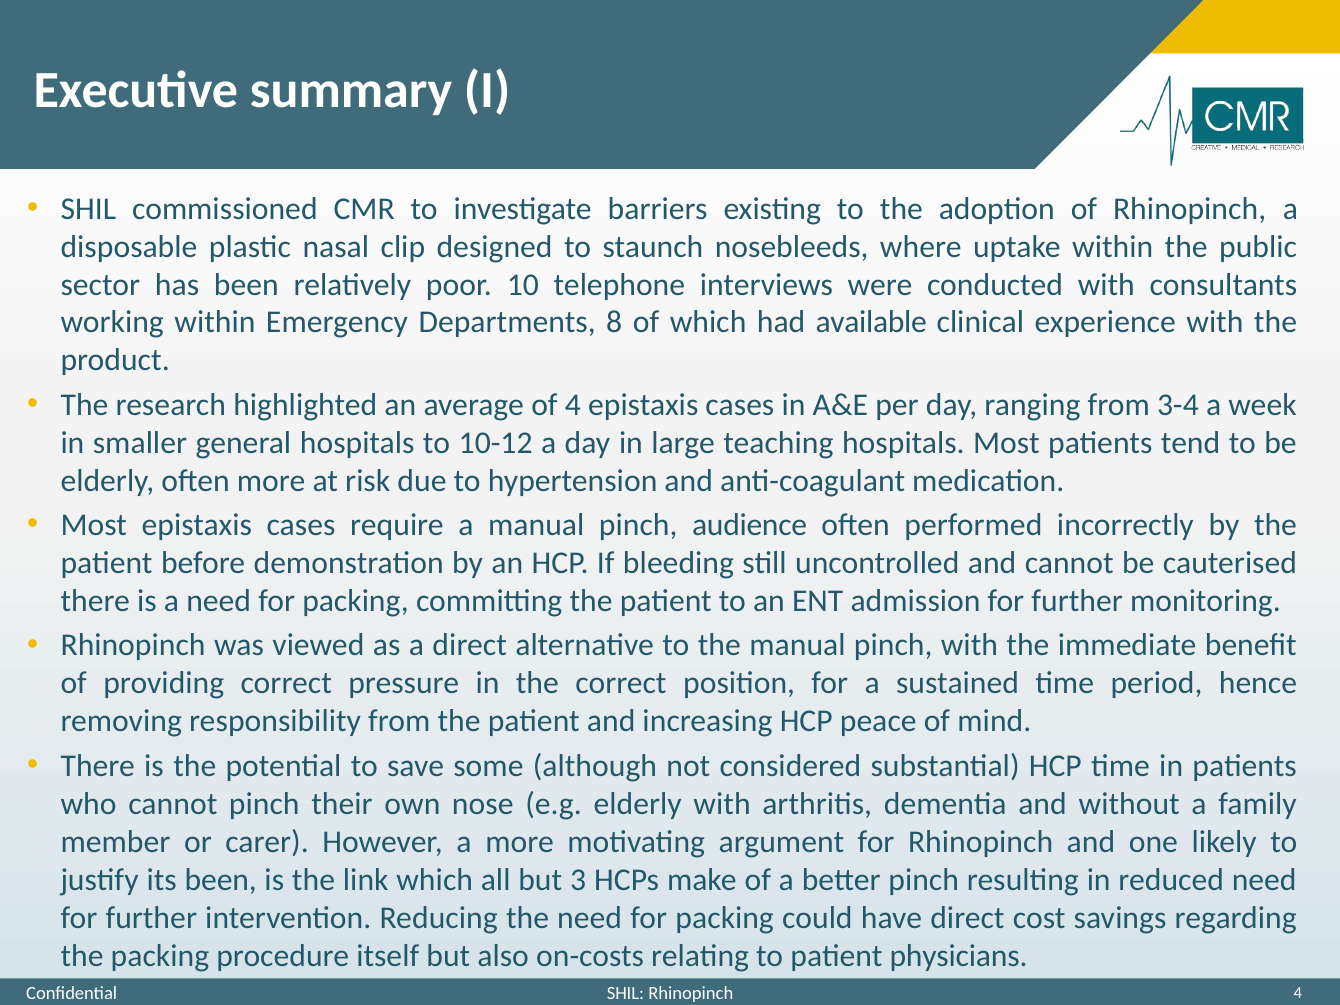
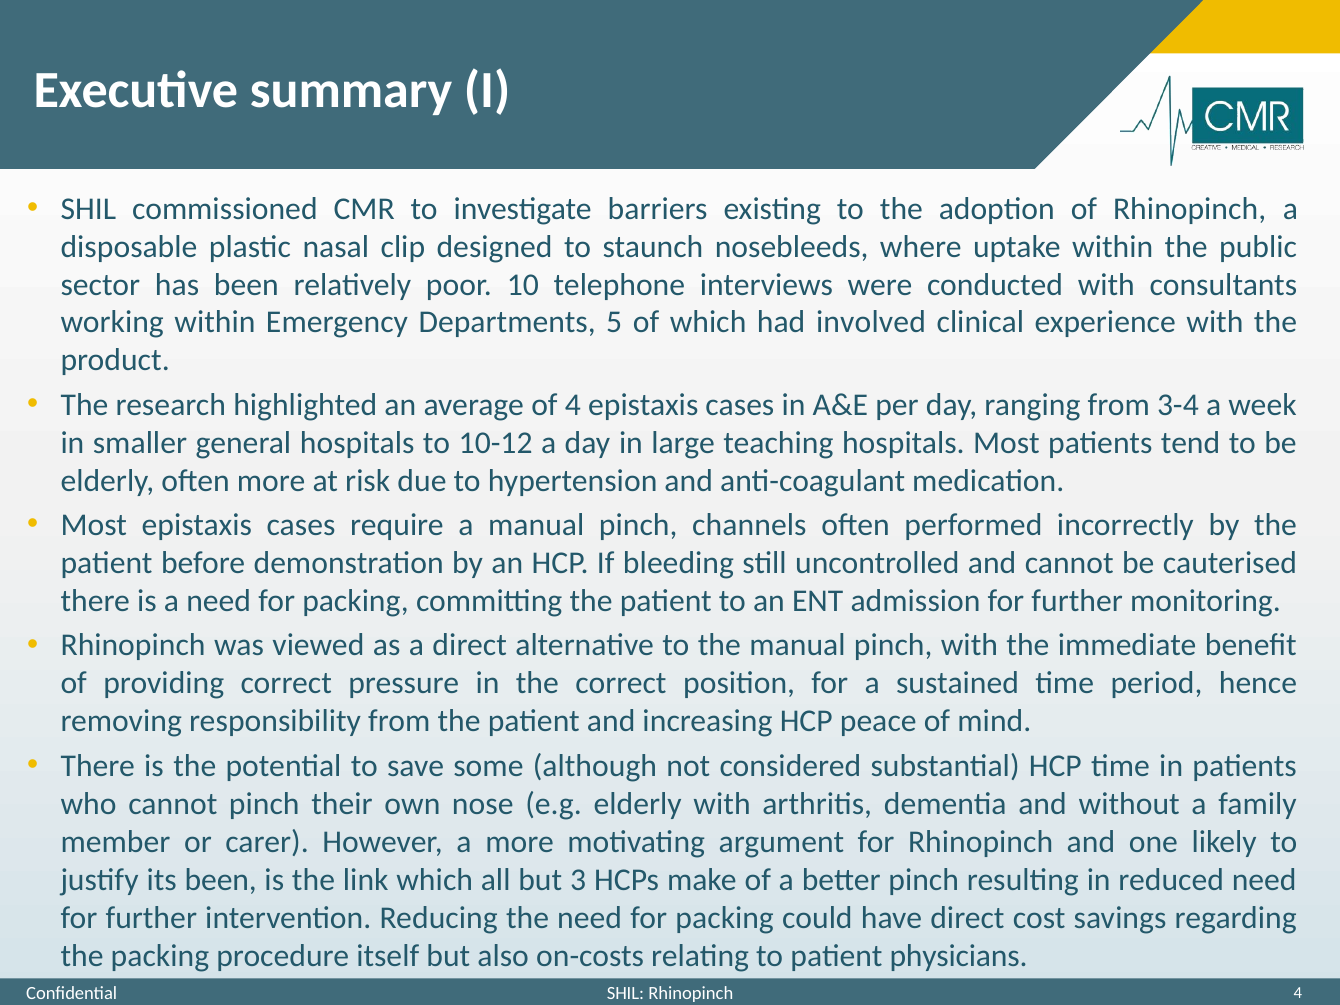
8: 8 -> 5
available: available -> involved
audience: audience -> channels
